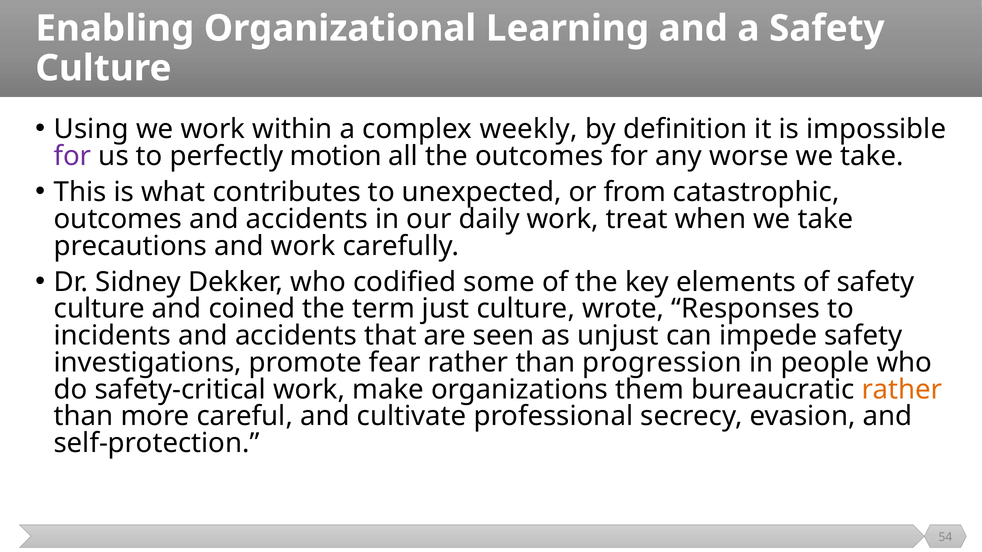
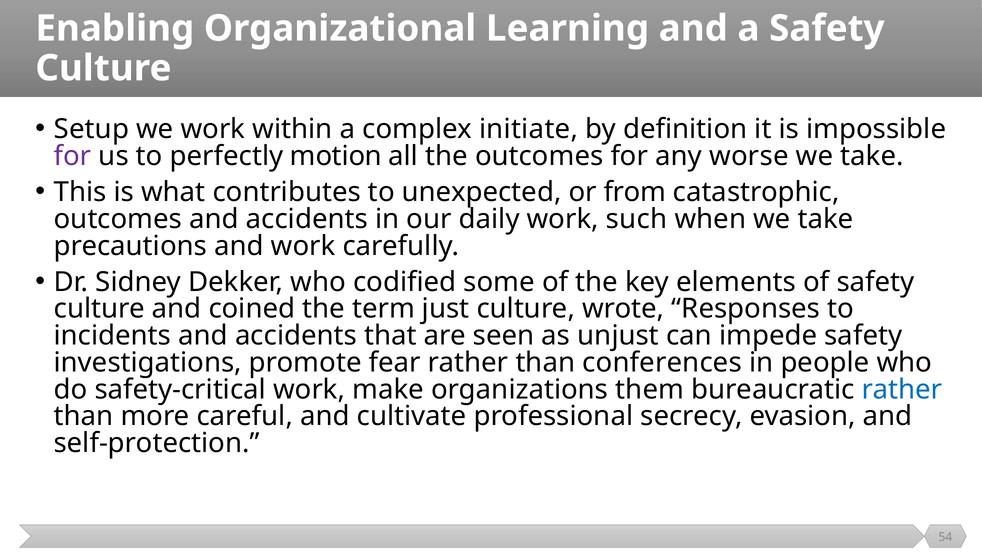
Using: Using -> Setup
weekly: weekly -> initiate
treat: treat -> such
progression: progression -> conferences
rather at (902, 390) colour: orange -> blue
